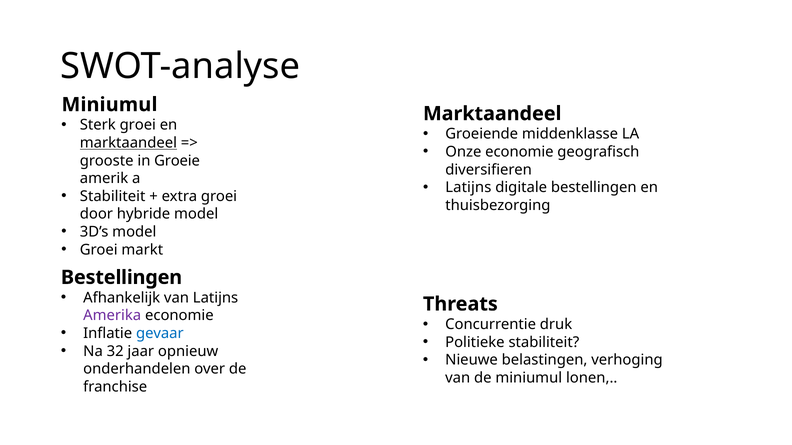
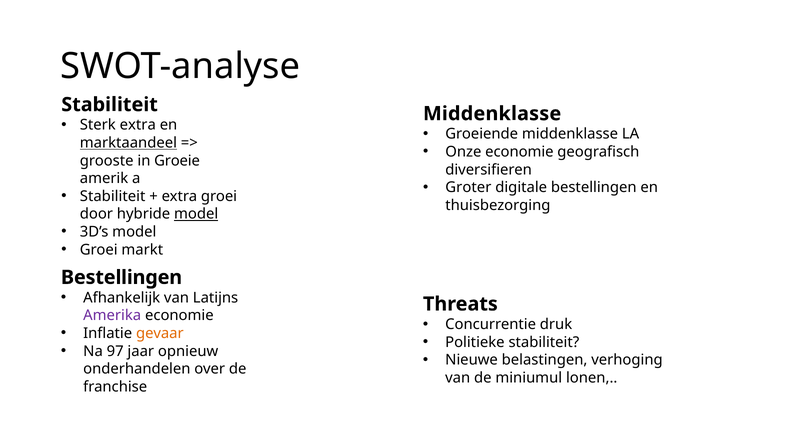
Miniumul at (109, 105): Miniumul -> Stabiliteit
Marktaandeel at (492, 114): Marktaandeel -> Middenklasse
Sterk groei: groei -> extra
Latijns at (468, 188): Latijns -> Groter
model at (196, 214) underline: none -> present
gevaar colour: blue -> orange
32: 32 -> 97
